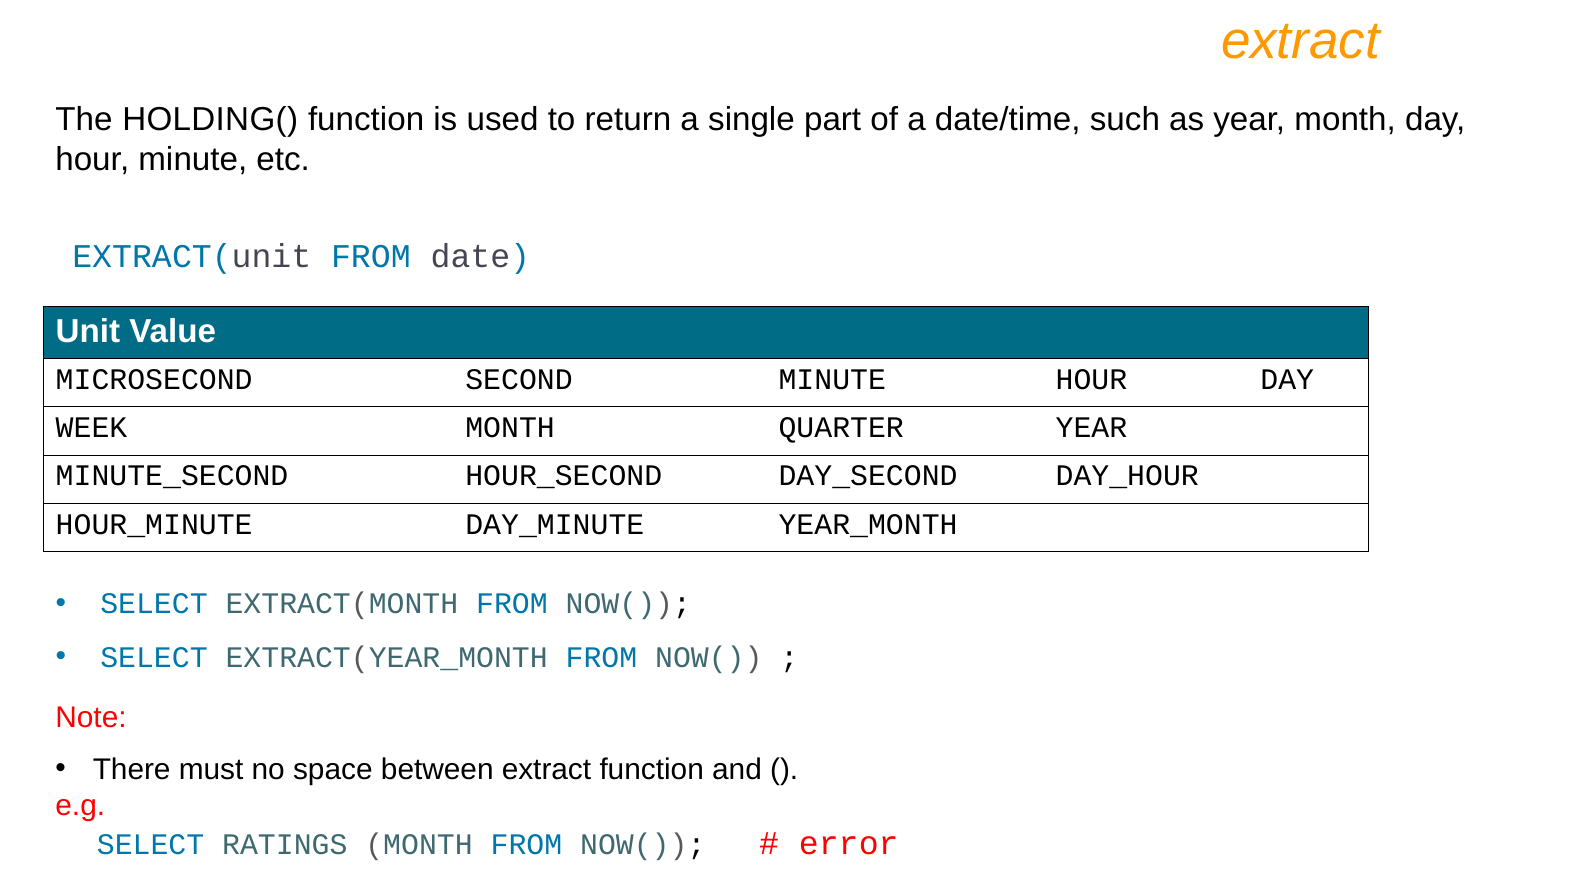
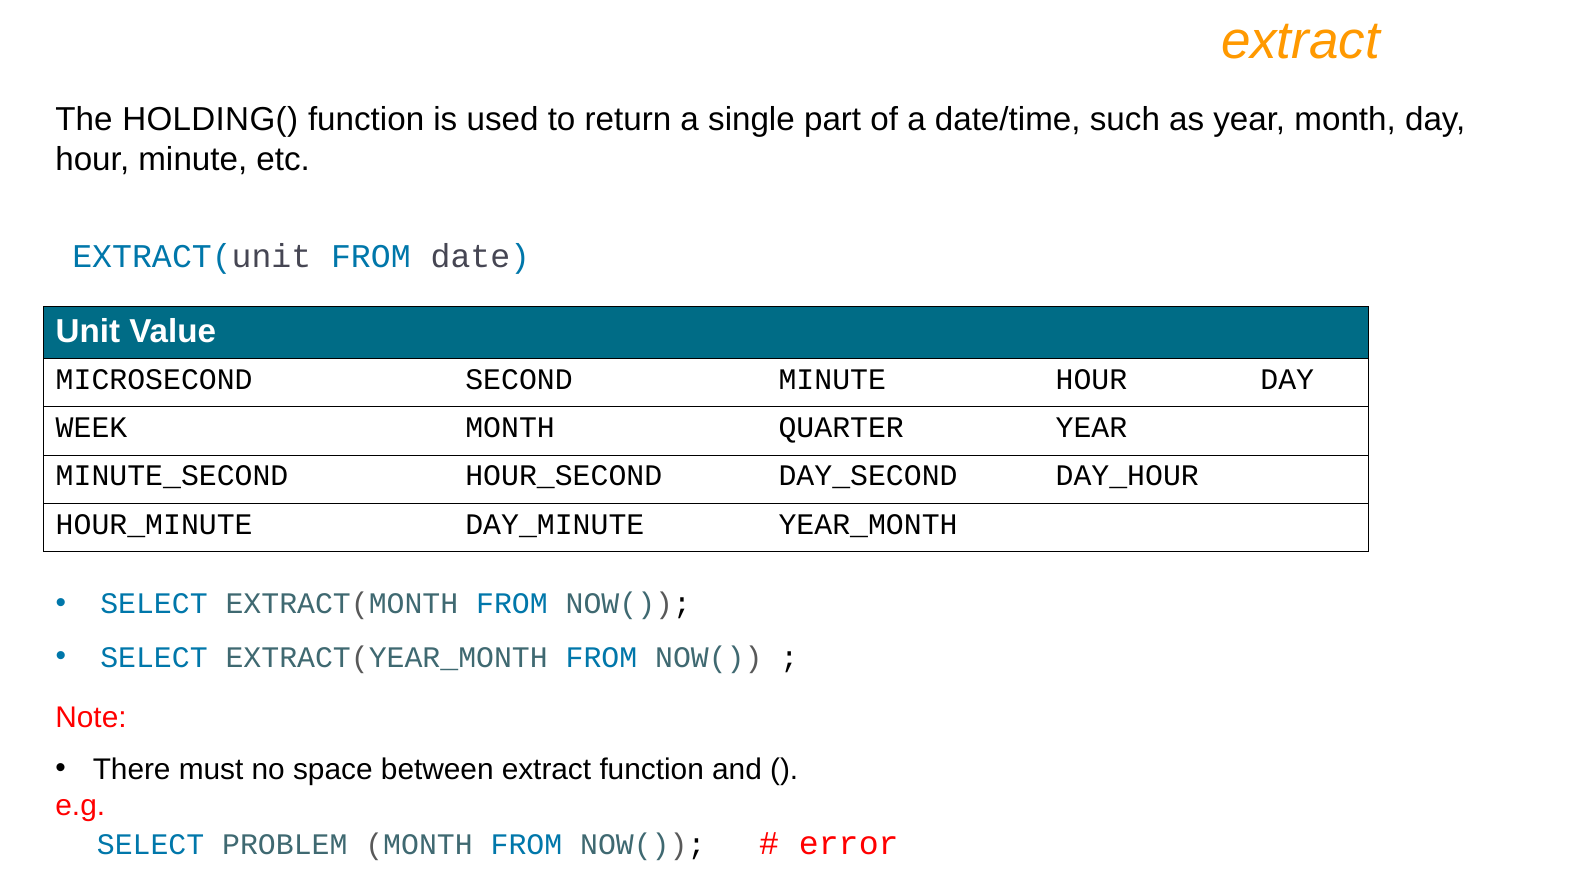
RATINGS: RATINGS -> PROBLEM
